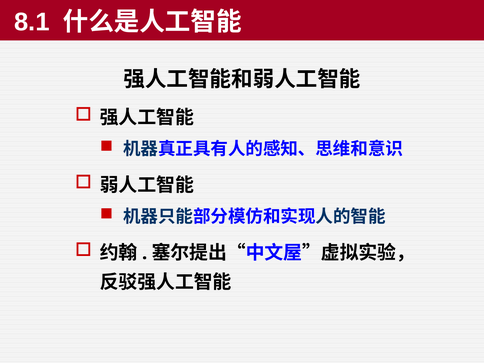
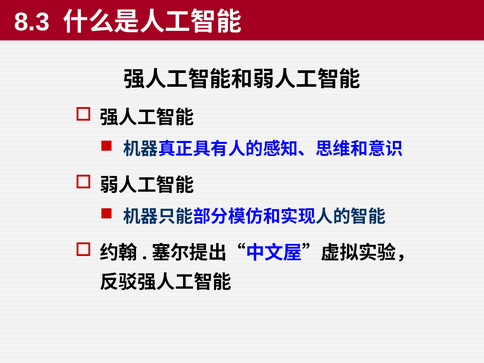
8.1: 8.1 -> 8.3
